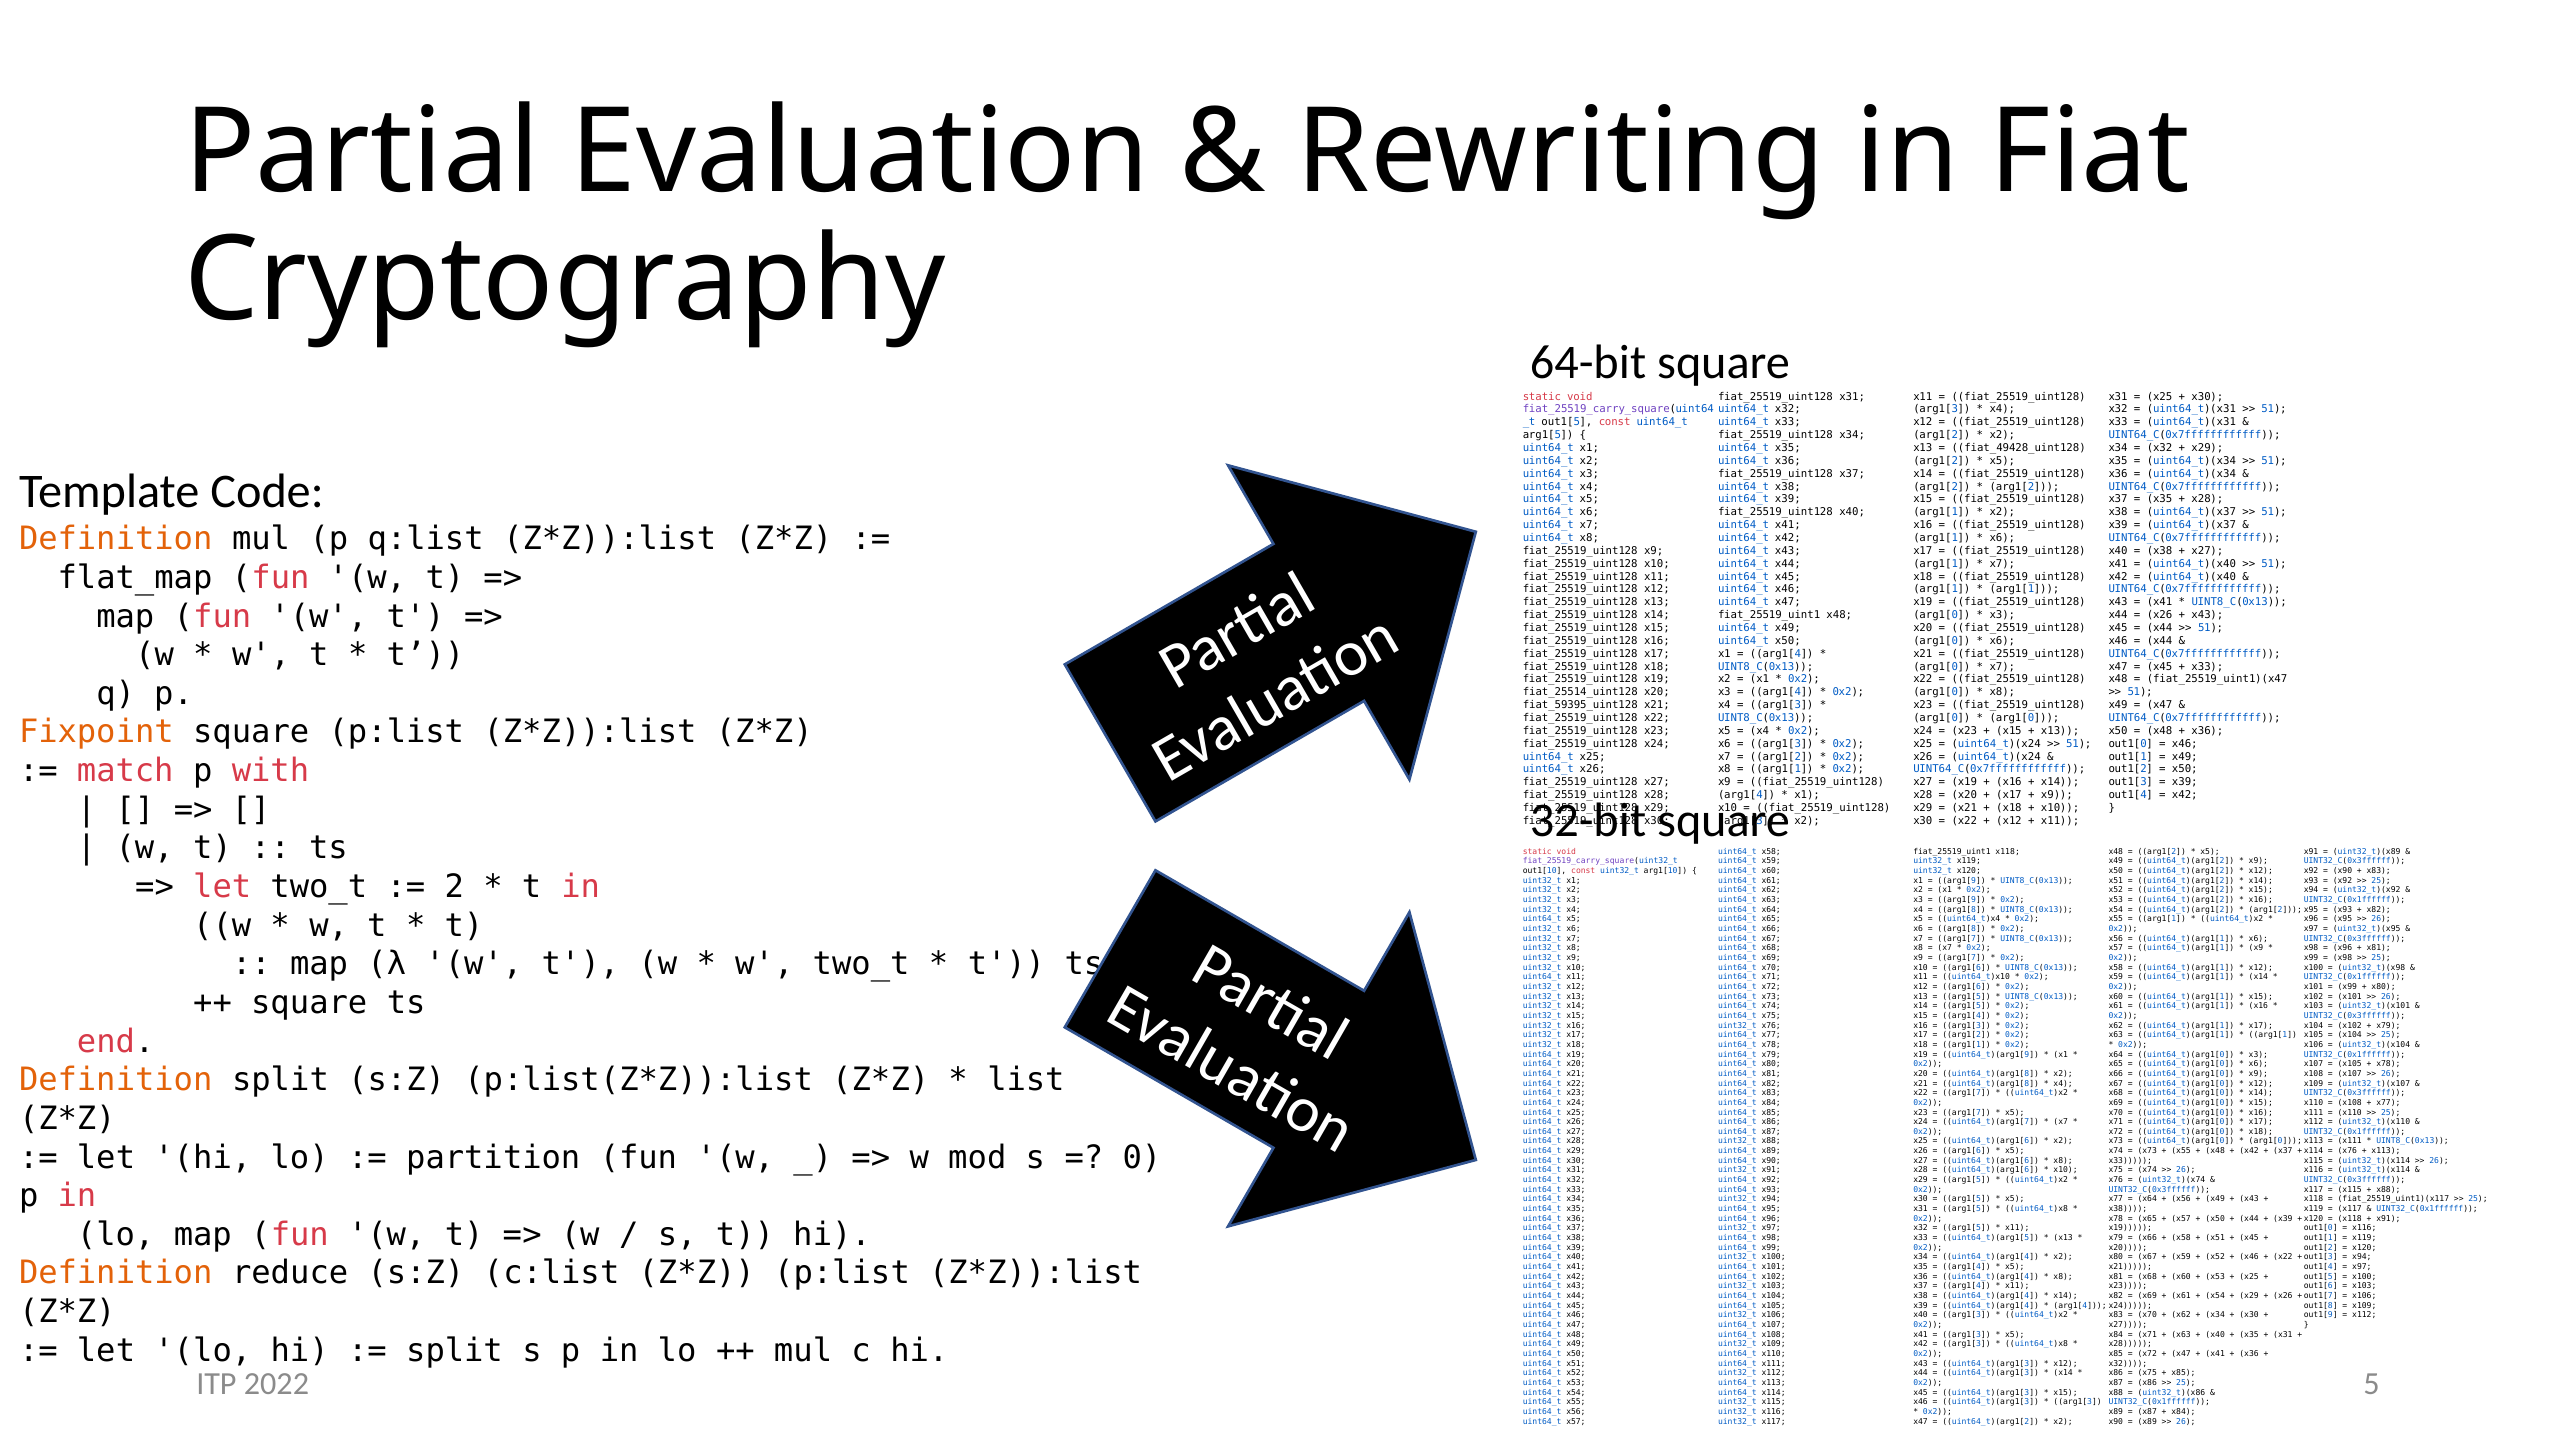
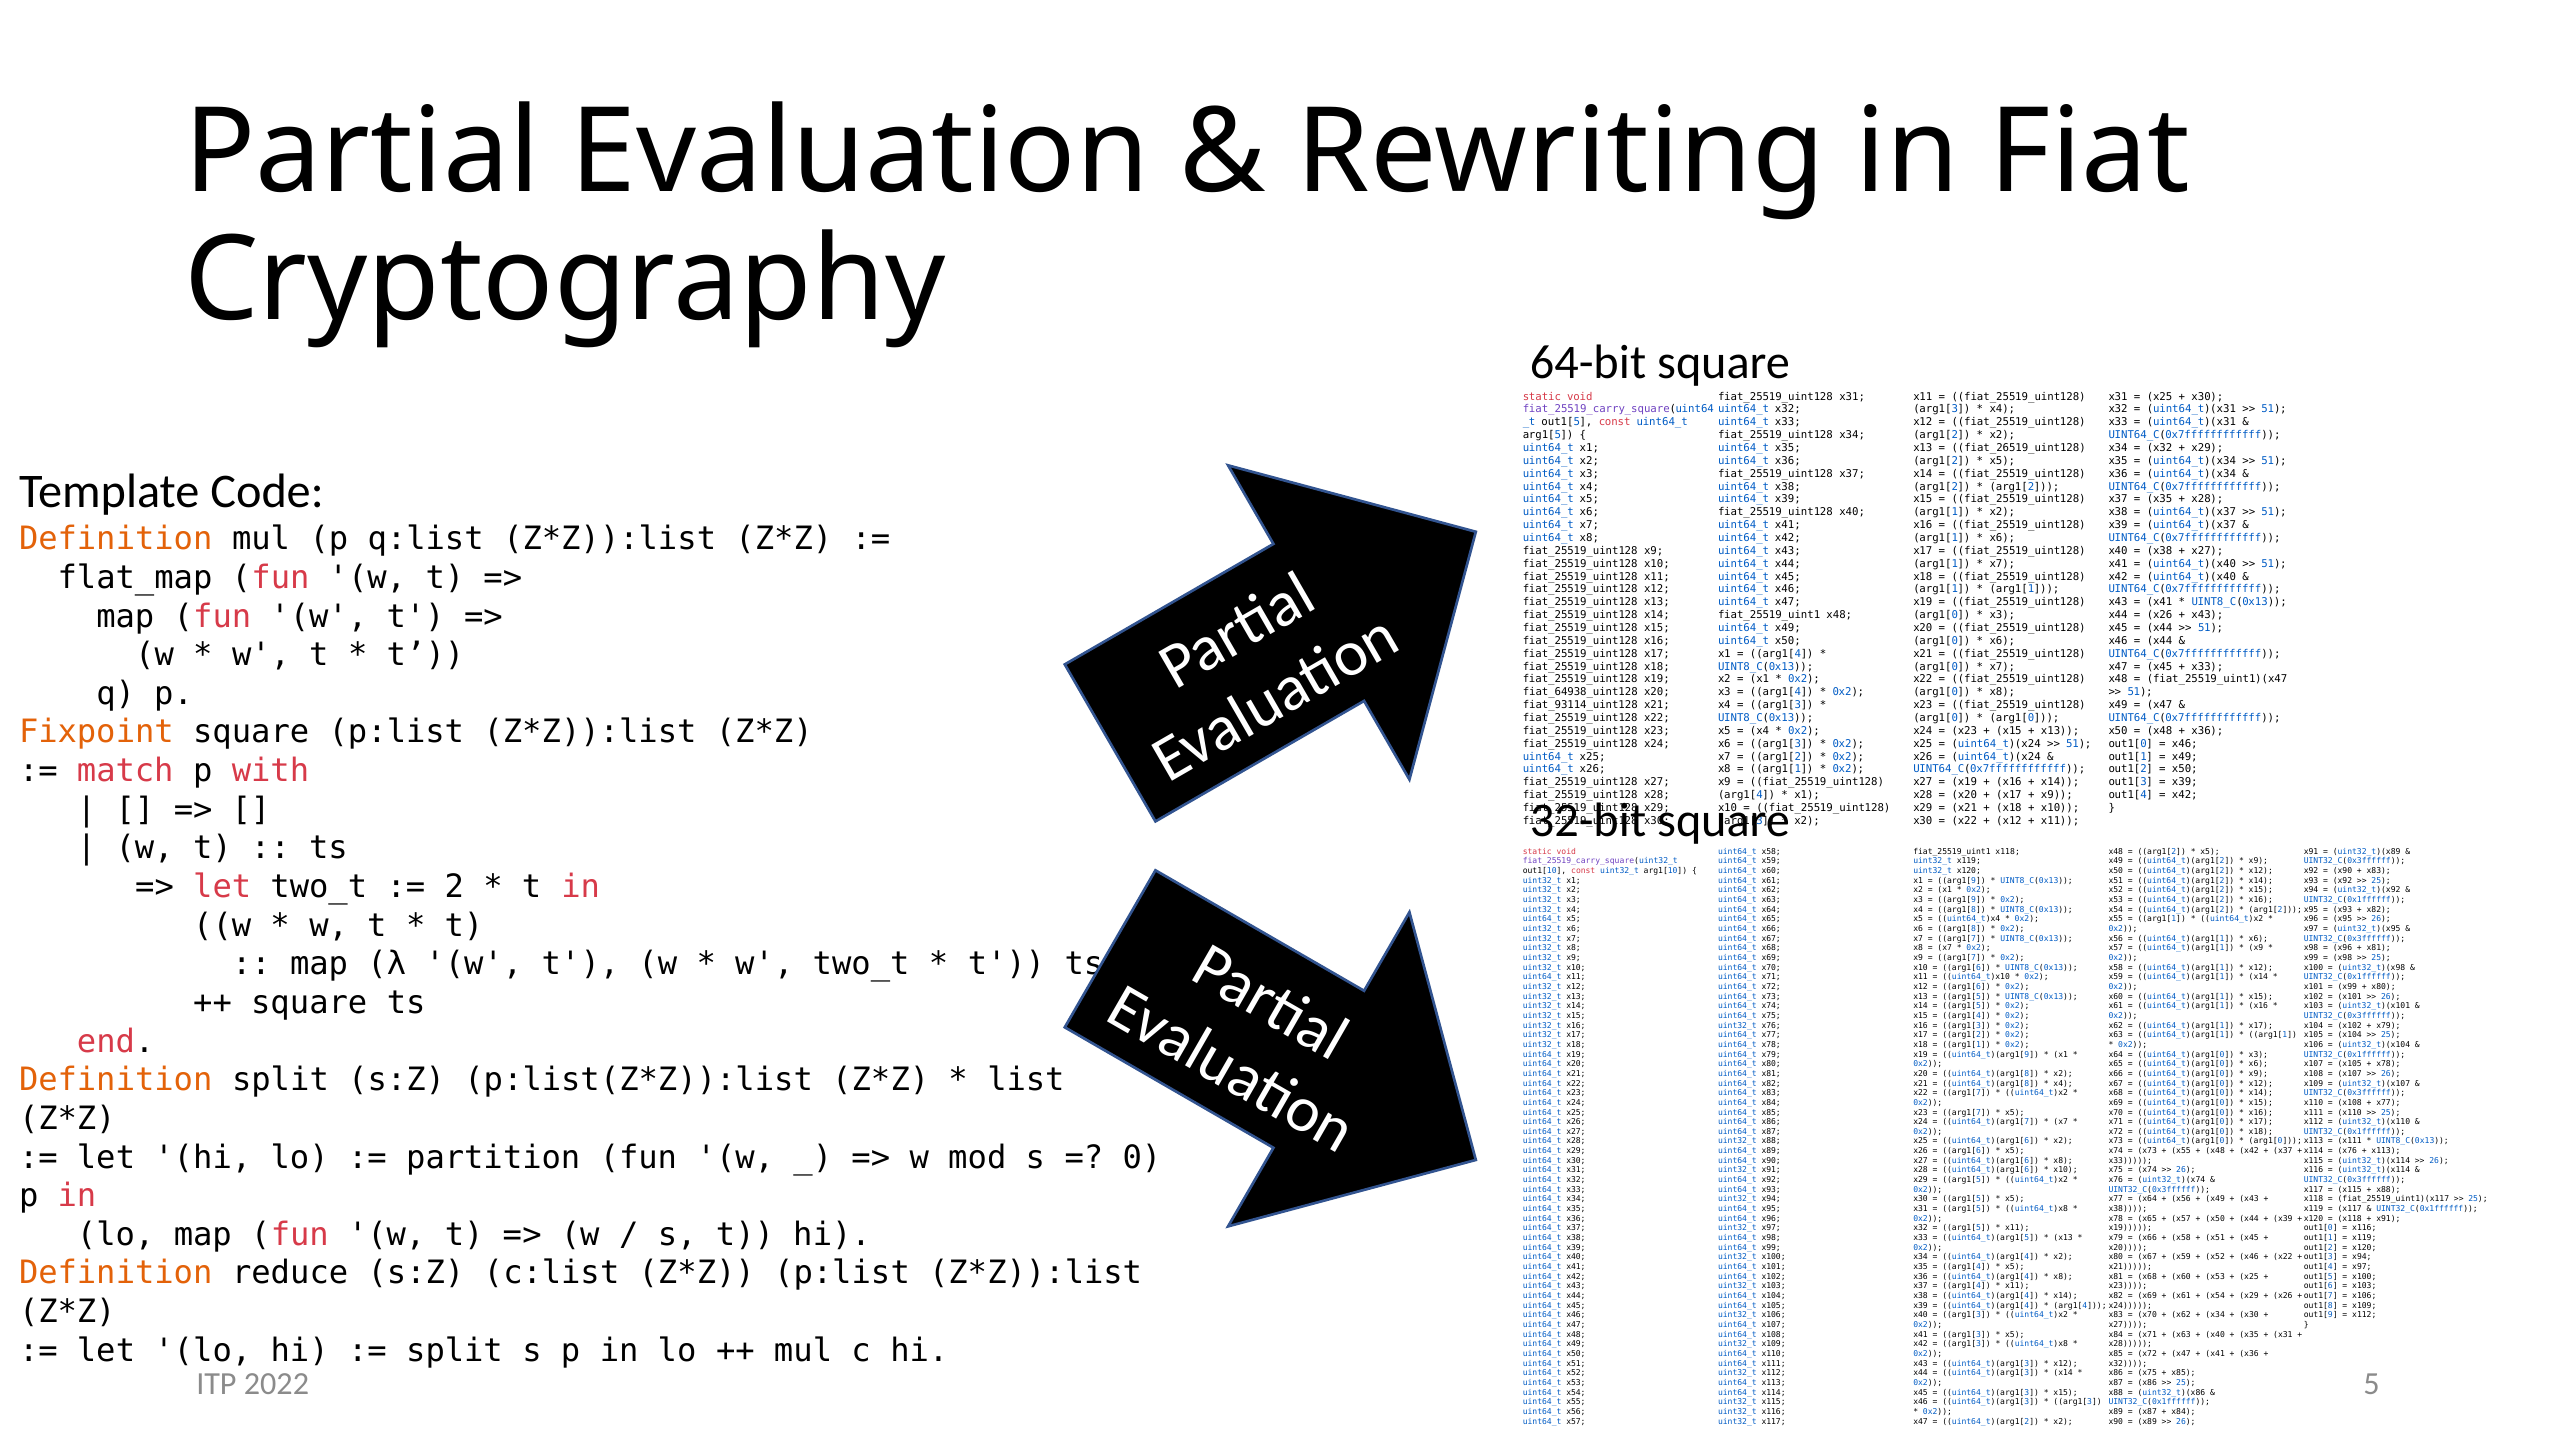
fiat_49428_uint128: fiat_49428_uint128 -> fiat_26519_uint128
fiat_25514_uint128: fiat_25514_uint128 -> fiat_64938_uint128
fiat_59395_uint128: fiat_59395_uint128 -> fiat_93114_uint128
